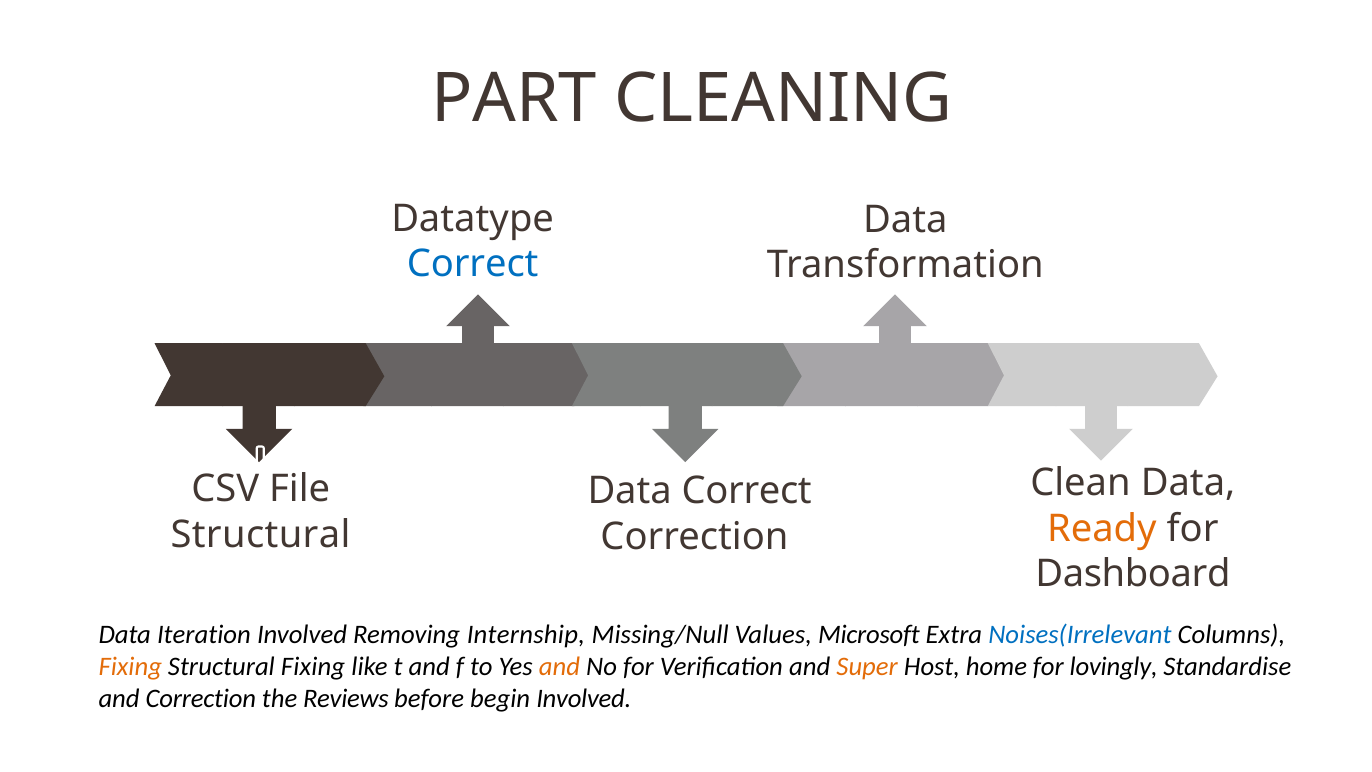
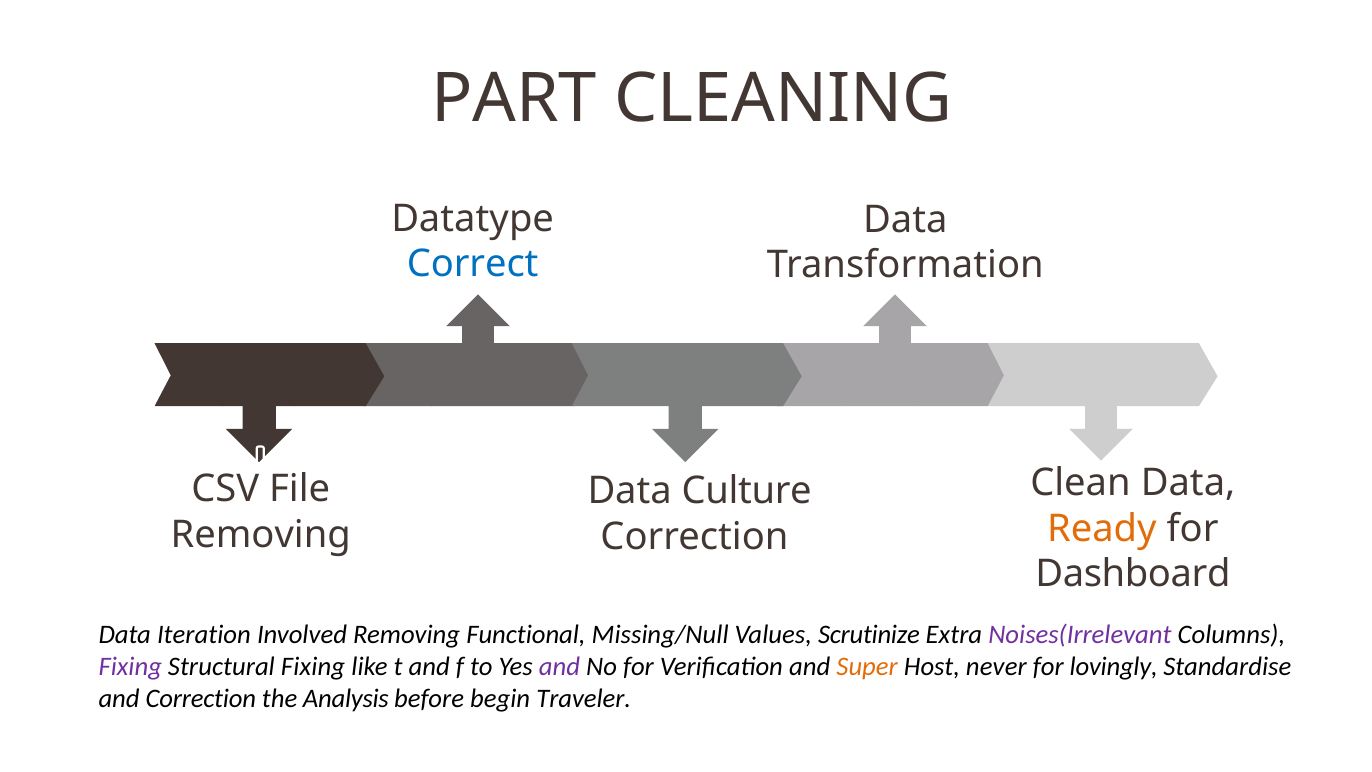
Data Correct: Correct -> Culture
Structural at (261, 534): Structural -> Removing
Internship: Internship -> Functional
Microsoft: Microsoft -> Scrutinize
Noises(Irrelevant colour: blue -> purple
Fixing at (130, 667) colour: orange -> purple
and at (560, 667) colour: orange -> purple
home: home -> never
Reviews: Reviews -> Analysis
begin Involved: Involved -> Traveler
